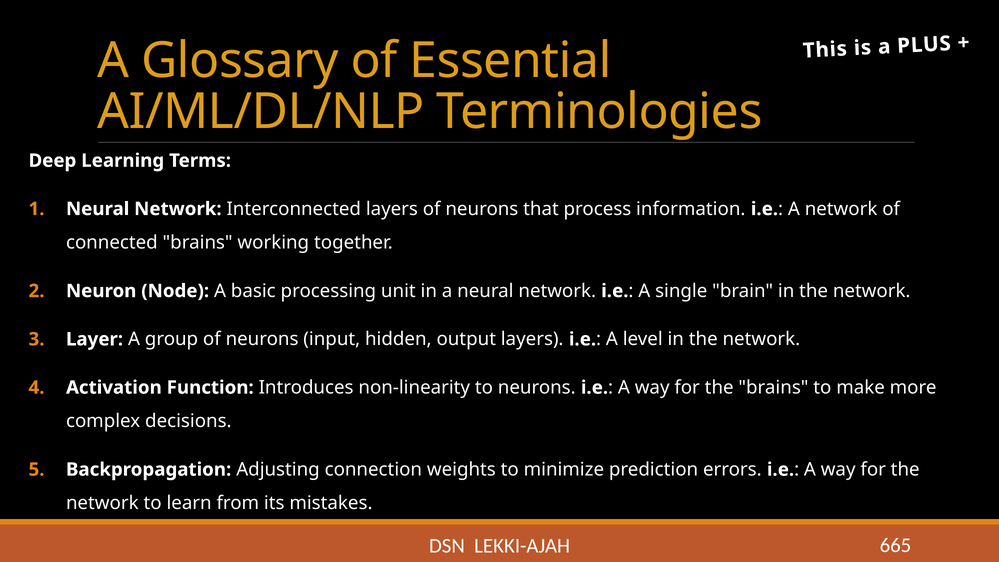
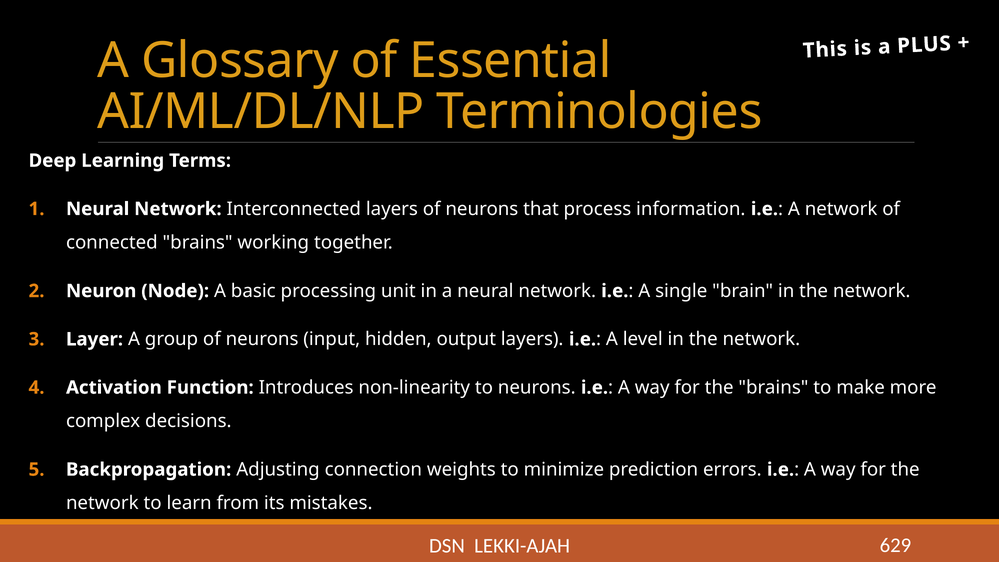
665: 665 -> 629
